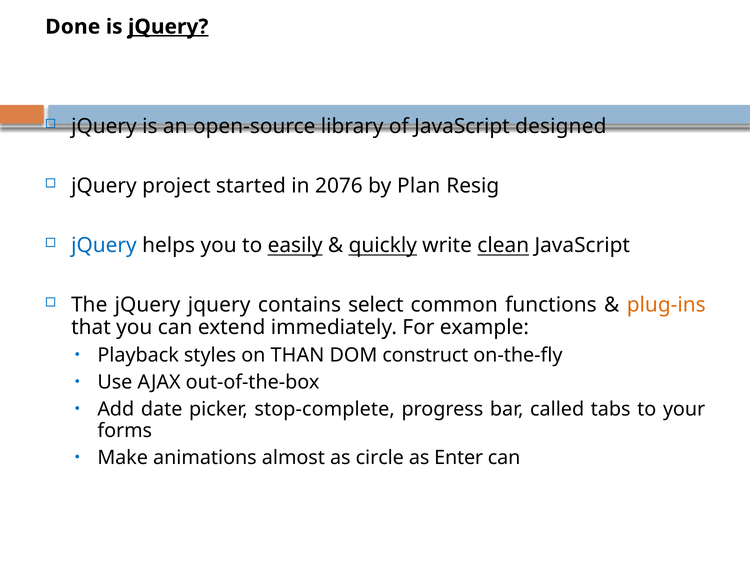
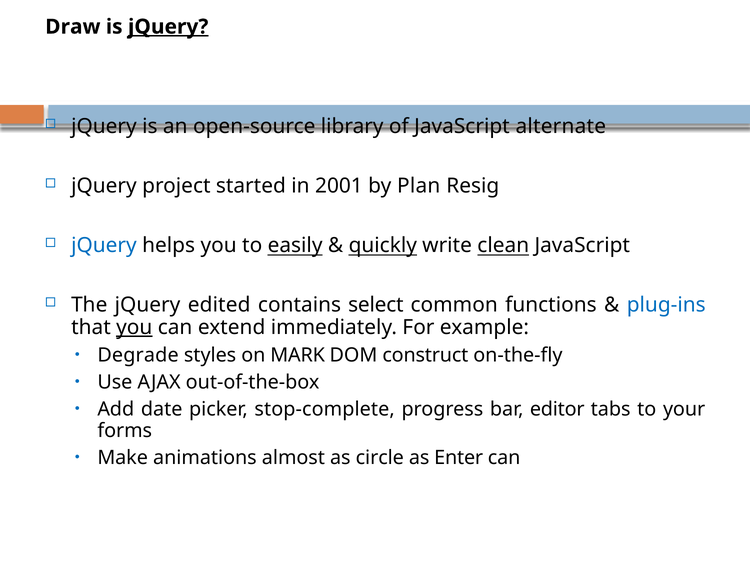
Done: Done -> Draw
designed: designed -> alternate
2076: 2076 -> 2001
jQuery jquery: jquery -> edited
plug-ins colour: orange -> blue
you at (134, 328) underline: none -> present
Playback: Playback -> Degrade
THAN: THAN -> MARK
called: called -> editor
